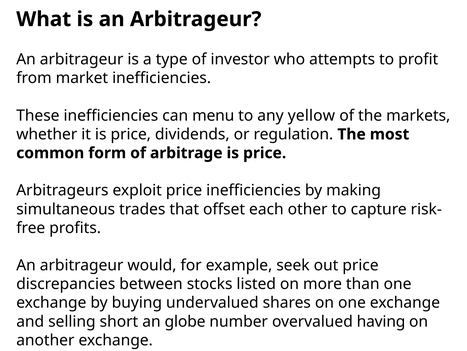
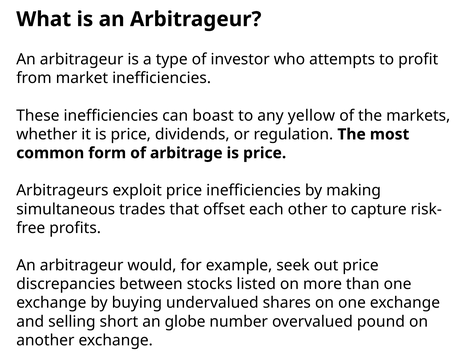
menu: menu -> boast
having: having -> pound
